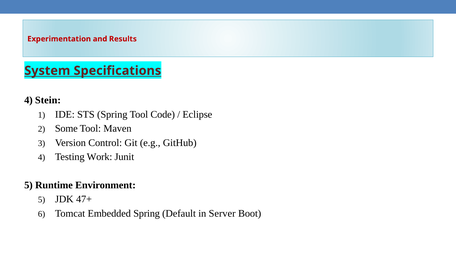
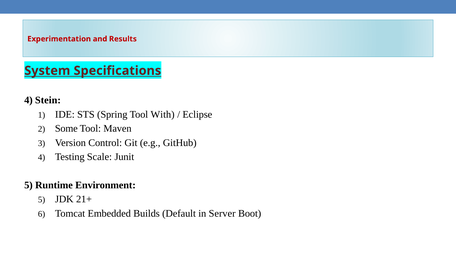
Code: Code -> With
Work: Work -> Scale
47+: 47+ -> 21+
Embedded Spring: Spring -> Builds
